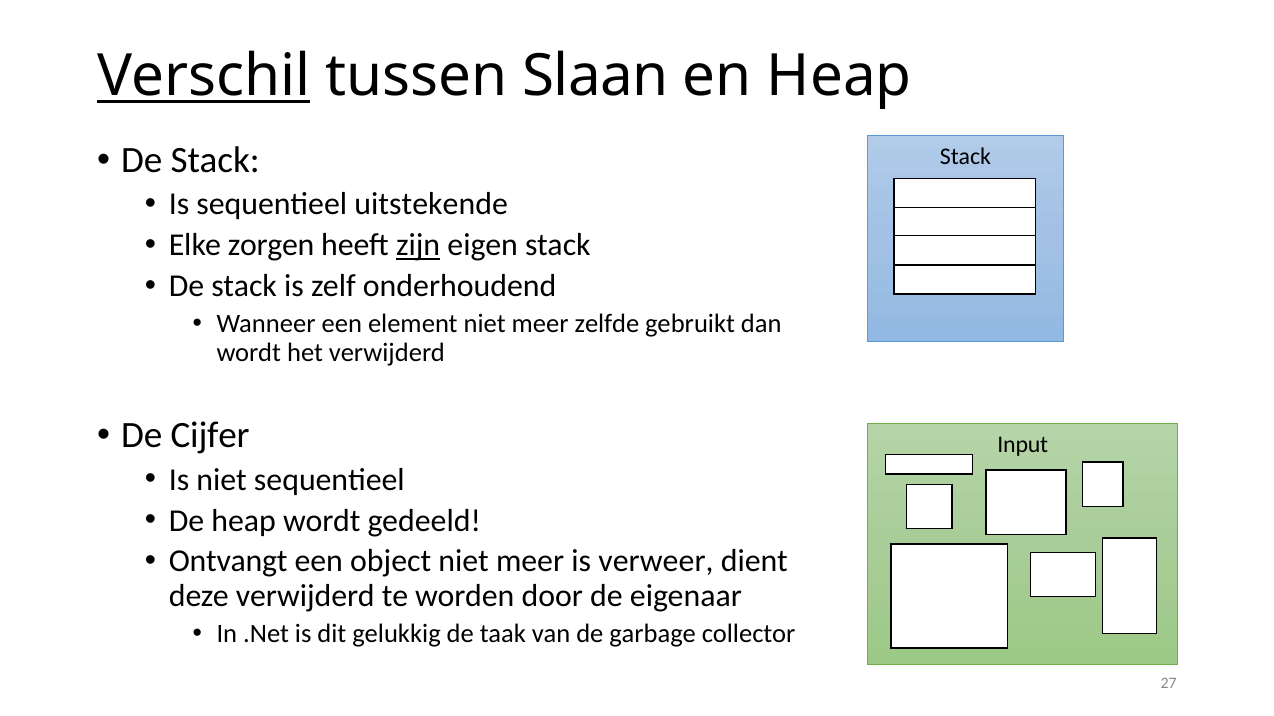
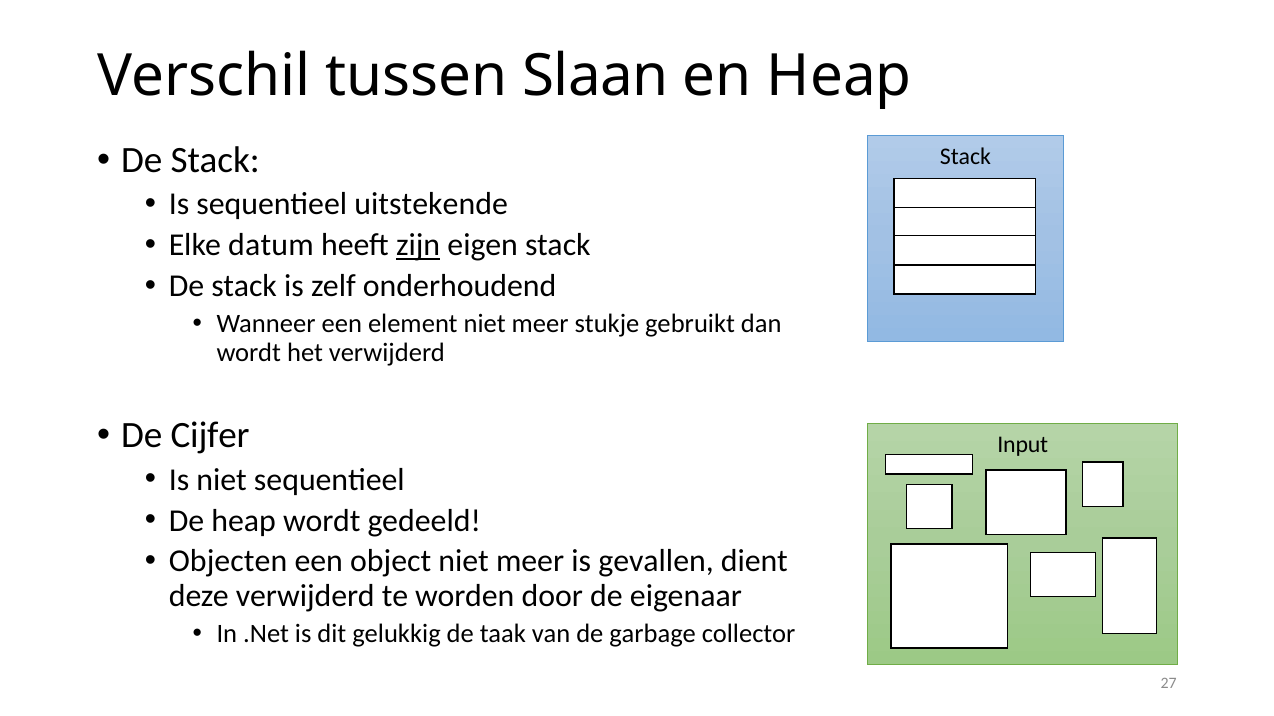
Verschil underline: present -> none
zorgen: zorgen -> datum
zelfde: zelfde -> stukje
Ontvangt: Ontvangt -> Objecten
verweer: verweer -> gevallen
